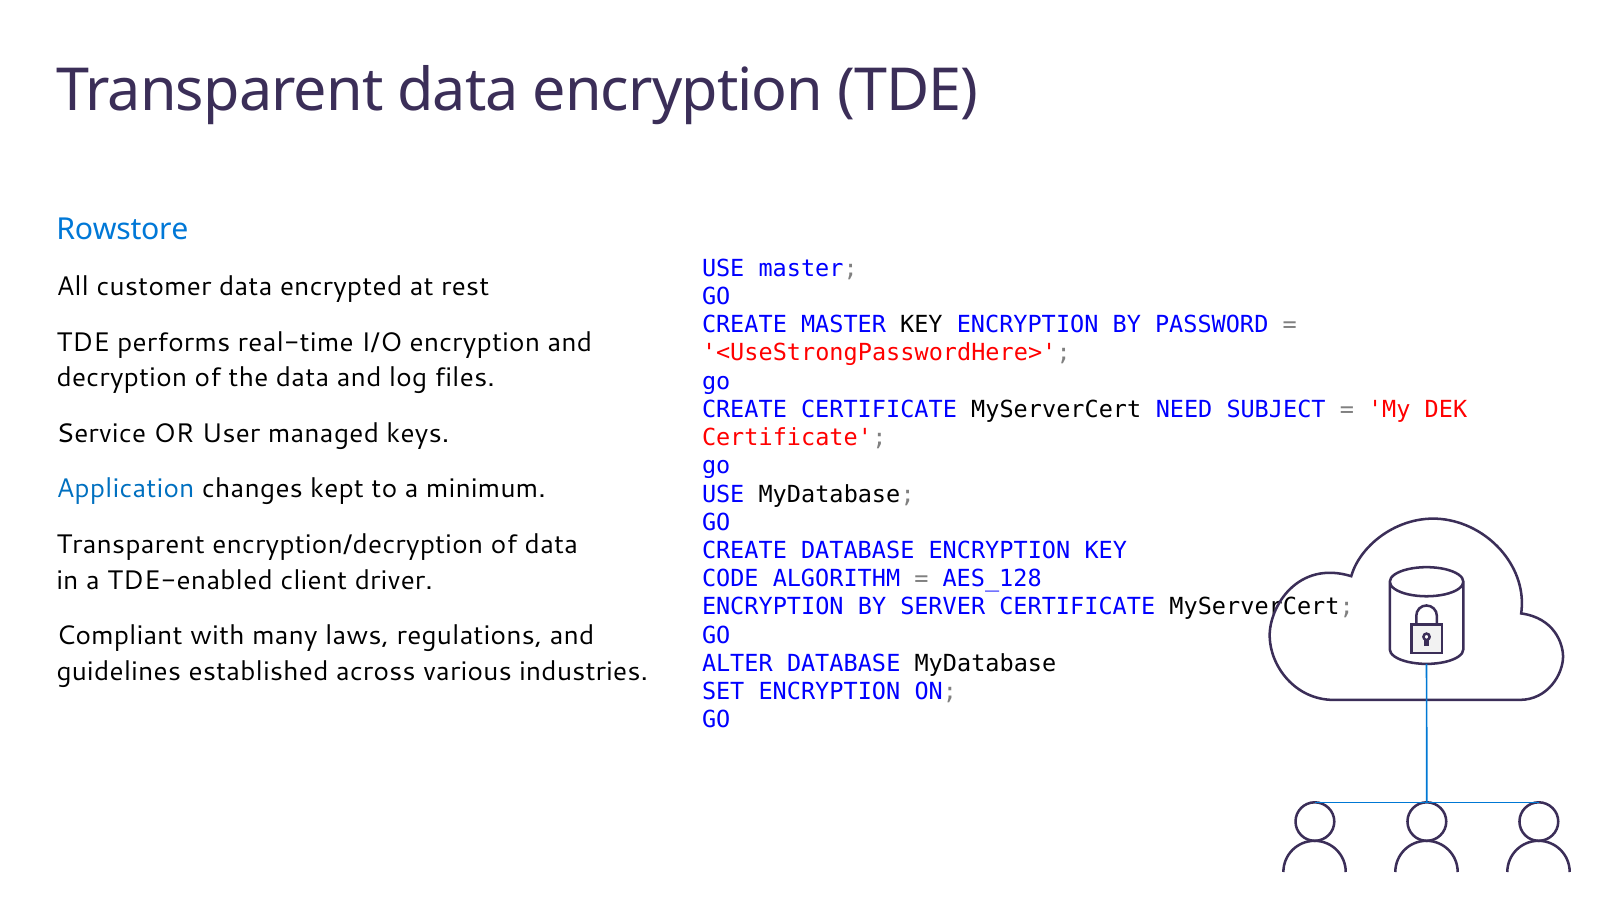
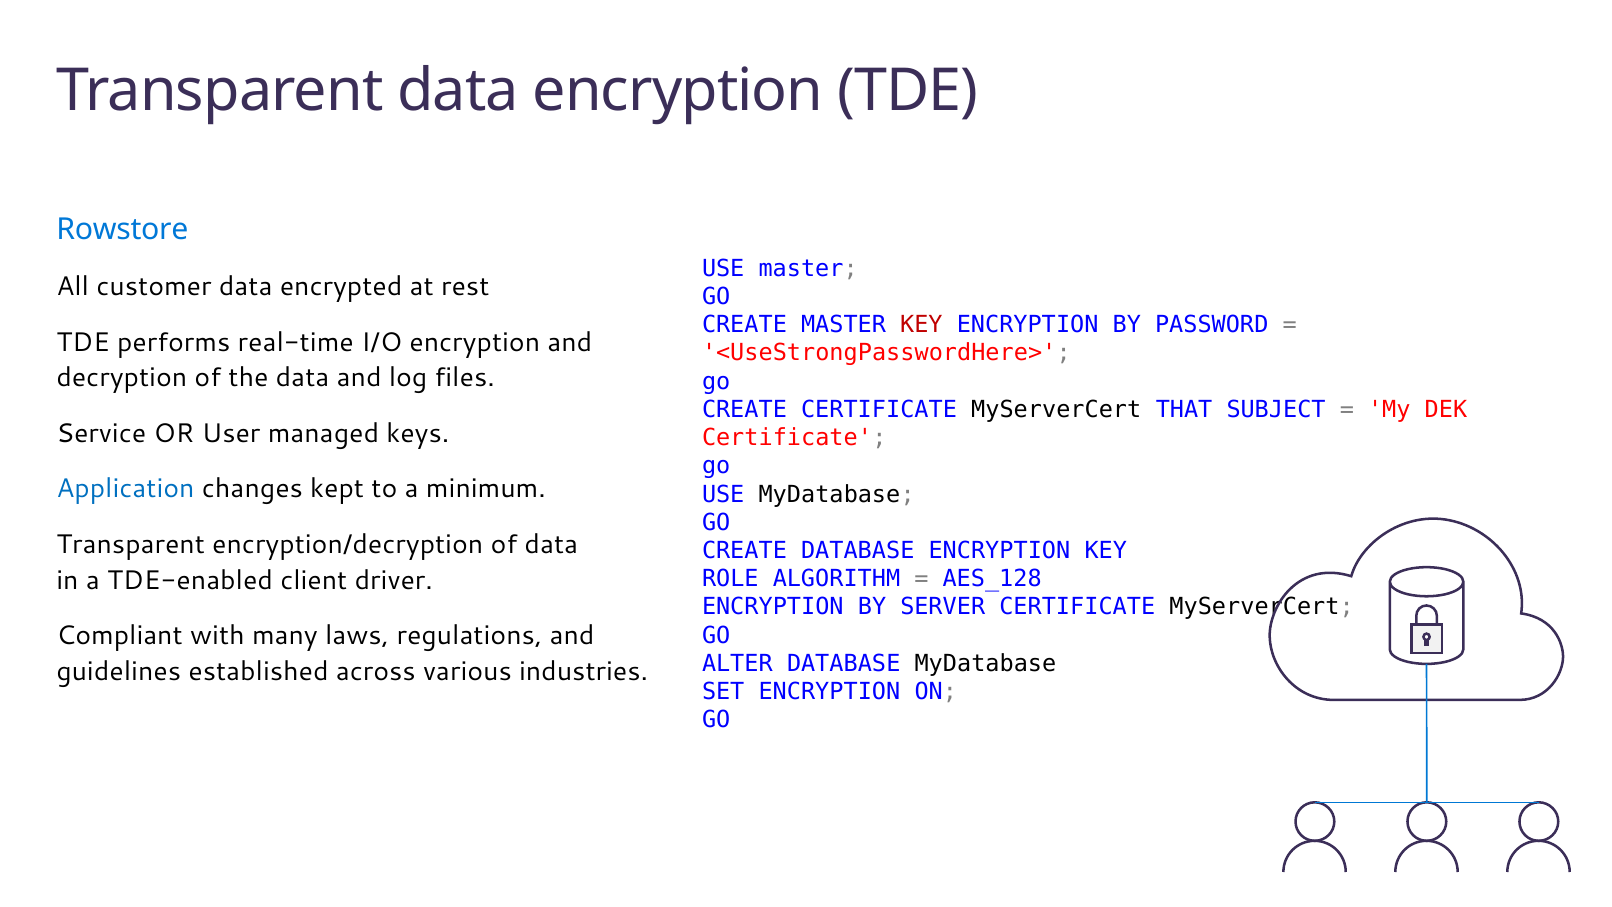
KEY at (921, 325) colour: black -> red
NEED: NEED -> THAT
CODE: CODE -> ROLE
